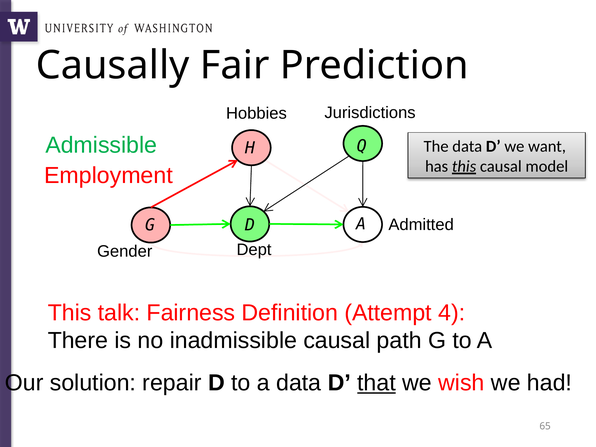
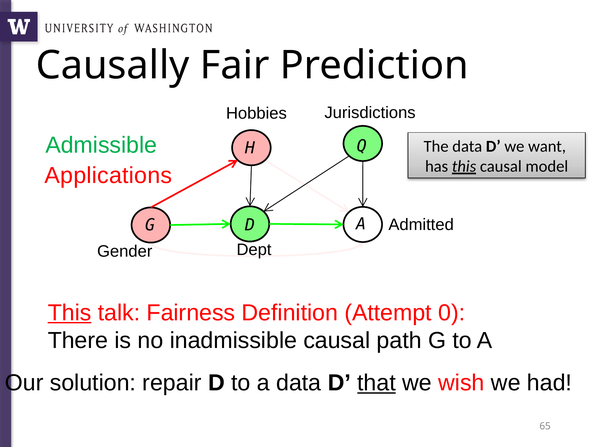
Employment: Employment -> Applications
This at (70, 313) underline: none -> present
4: 4 -> 0
